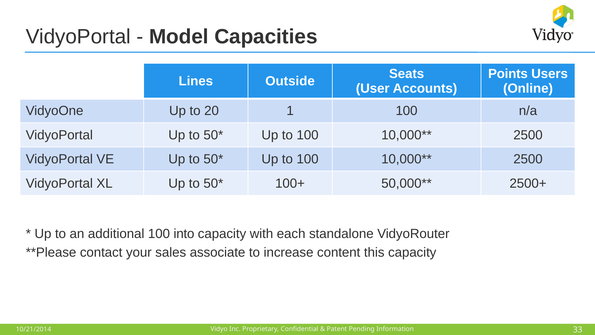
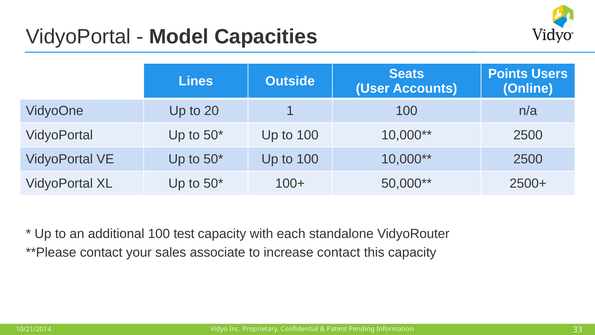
into: into -> test
increase content: content -> contact
